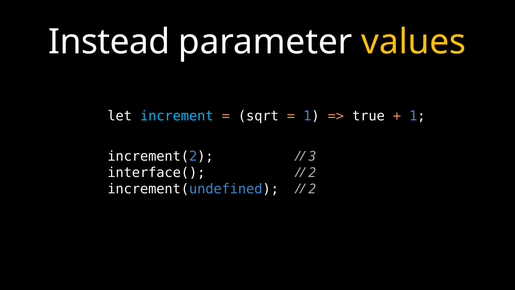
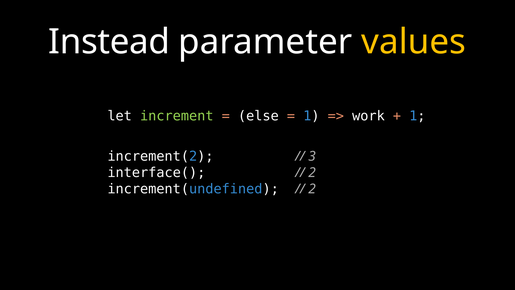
increment colour: light blue -> light green
sqrt: sqrt -> else
true: true -> work
